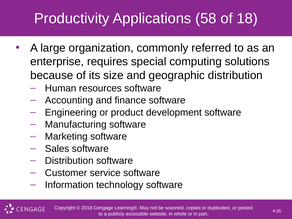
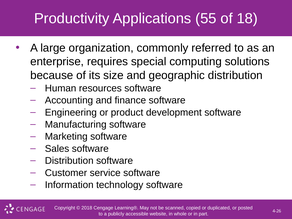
58: 58 -> 55
